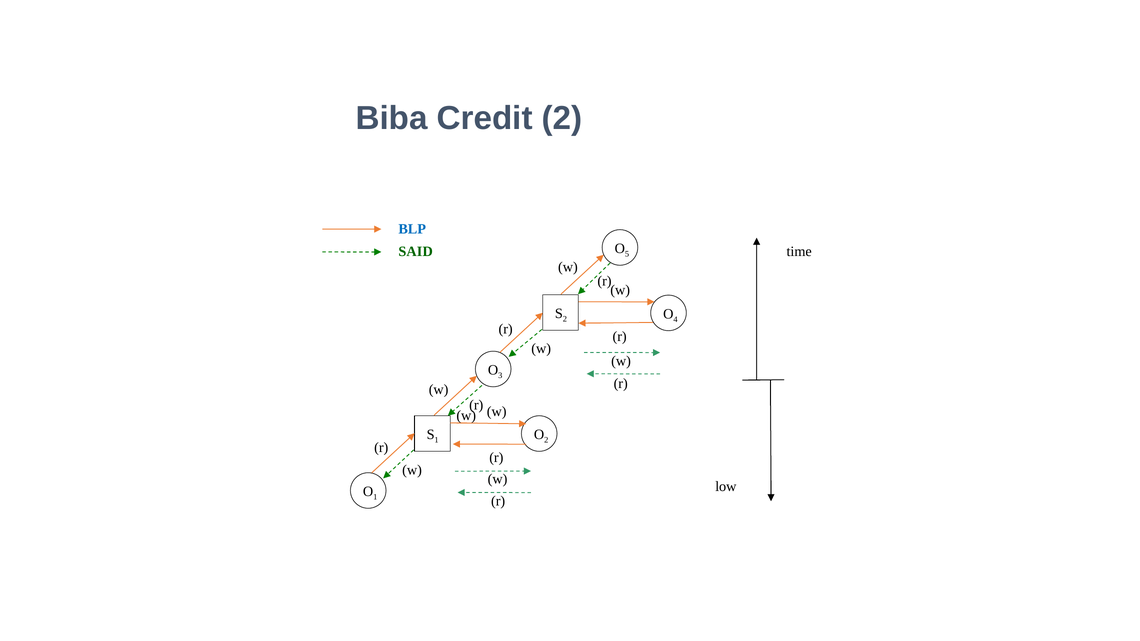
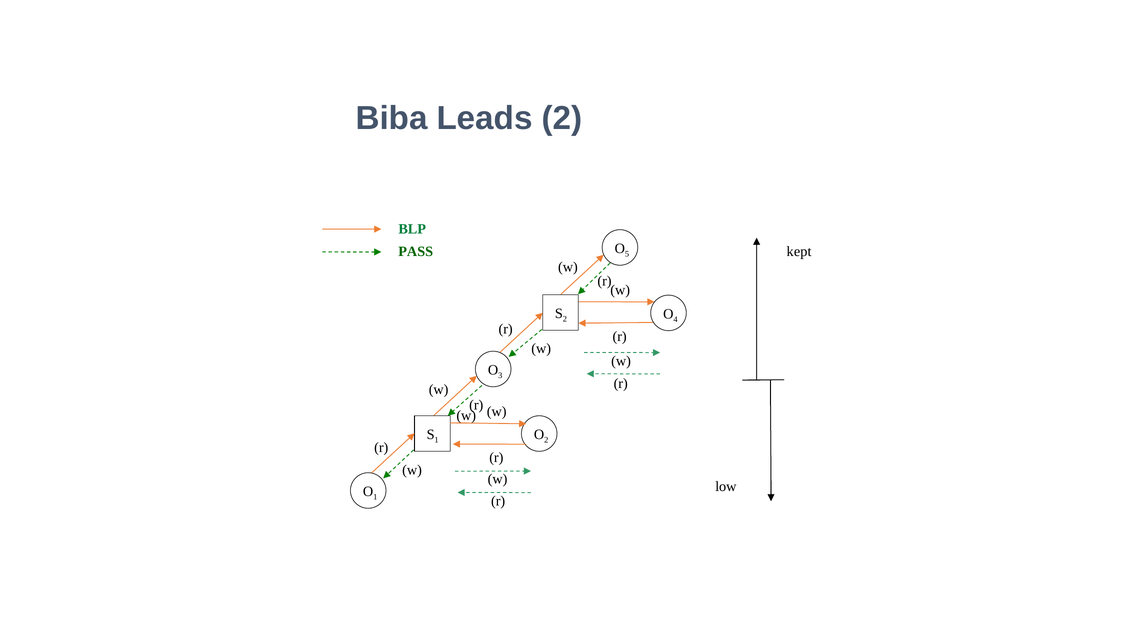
Credit: Credit -> Leads
BLP colour: blue -> green
time: time -> kept
SAID: SAID -> PASS
